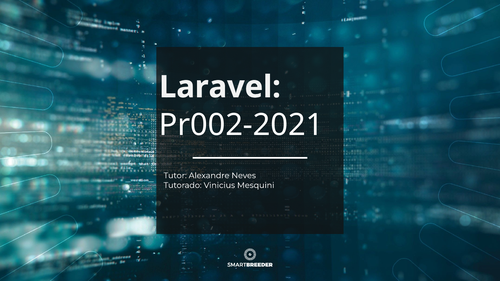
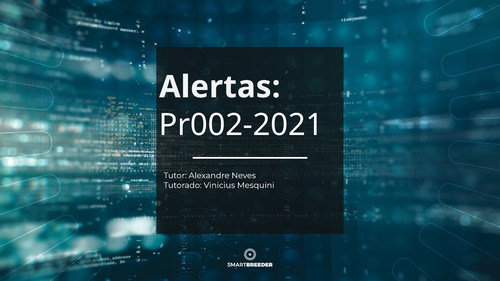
Laravel: Laravel -> Alertas
